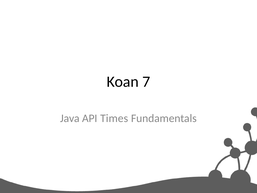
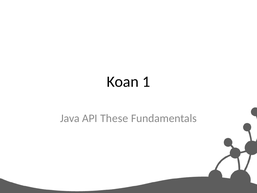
7: 7 -> 1
Times: Times -> These
